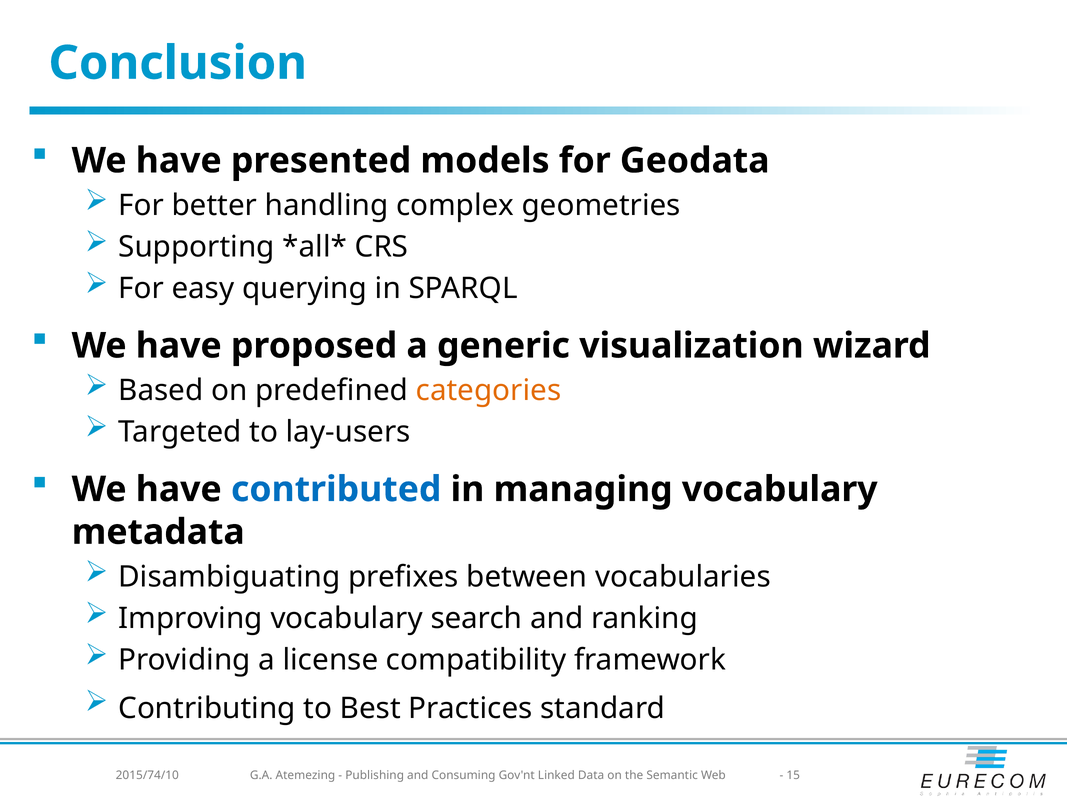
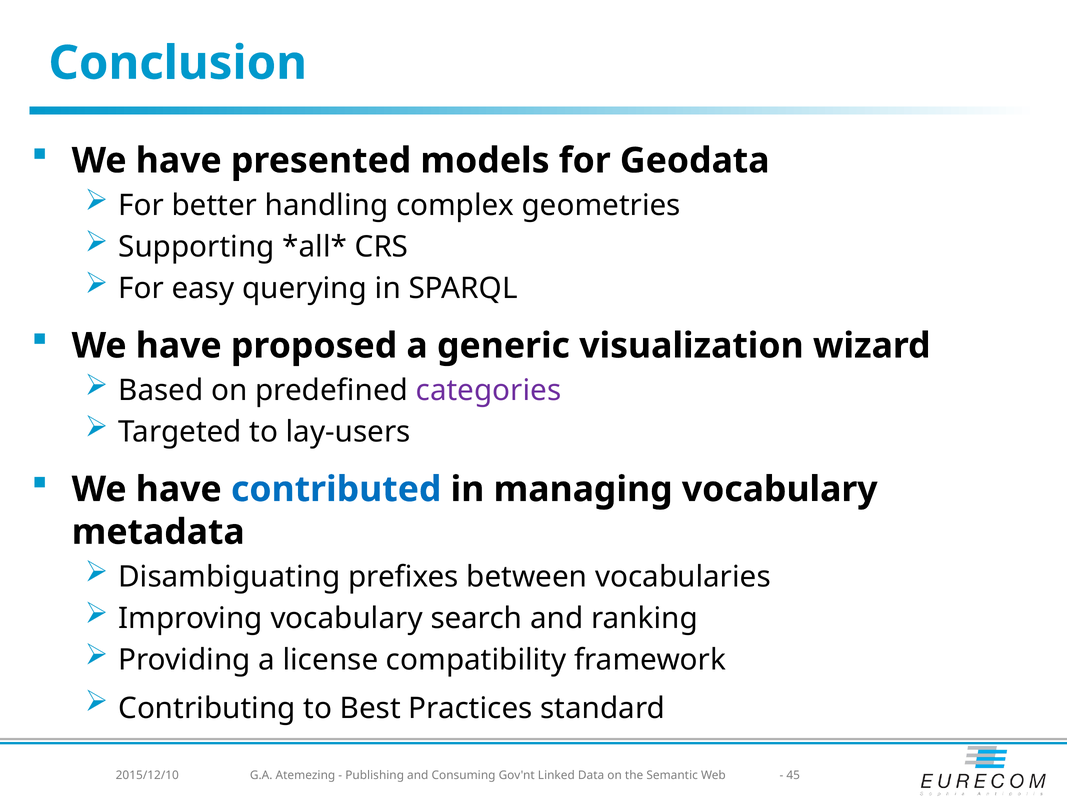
categories colour: orange -> purple
2015/74/10: 2015/74/10 -> 2015/12/10
15: 15 -> 45
